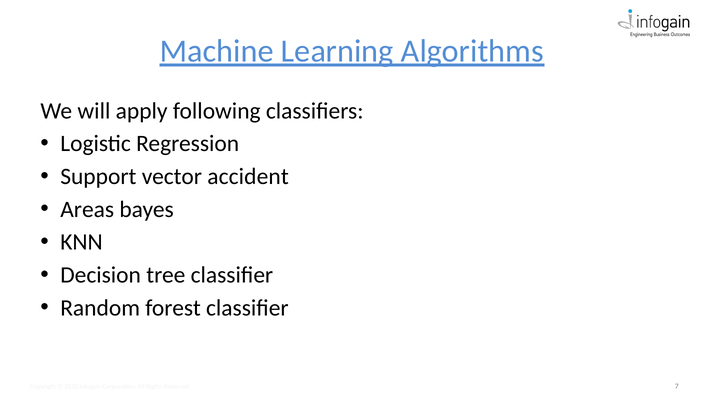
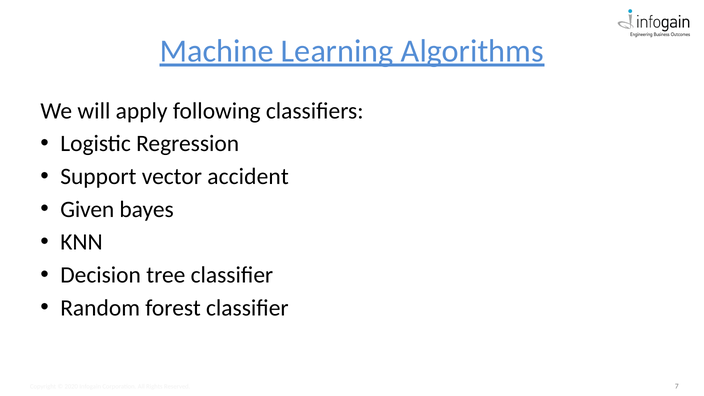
Areas: Areas -> Given
